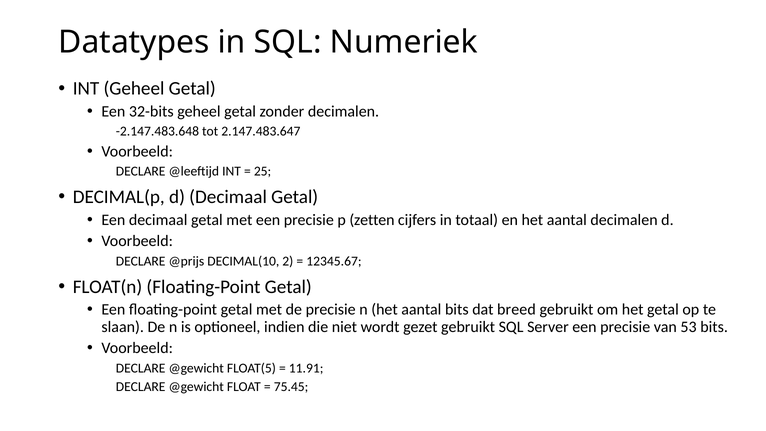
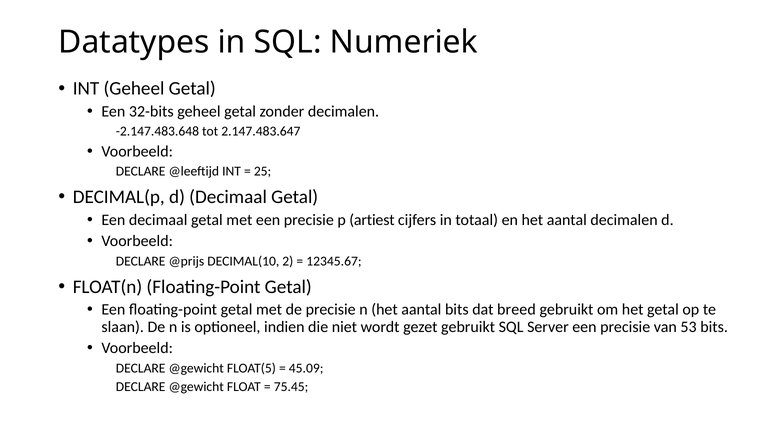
zetten: zetten -> artiest
11.91: 11.91 -> 45.09
